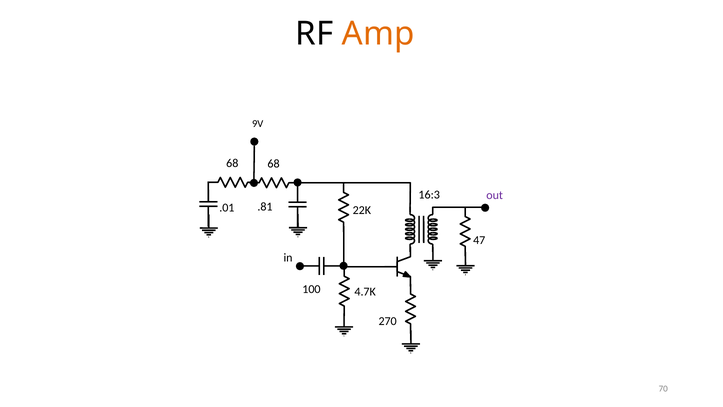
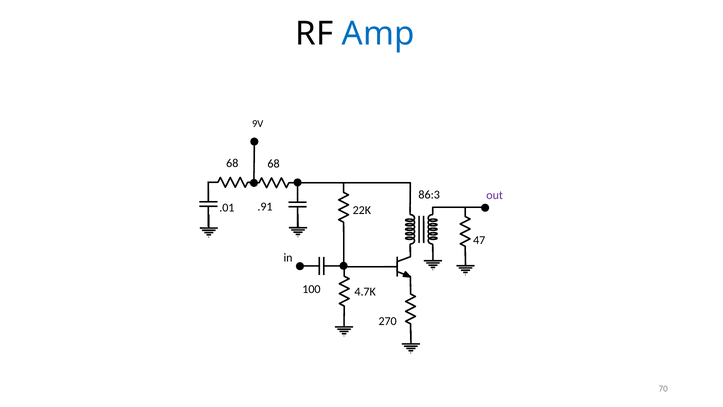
Amp colour: orange -> blue
16:3: 16:3 -> 86:3
.81: .81 -> .91
